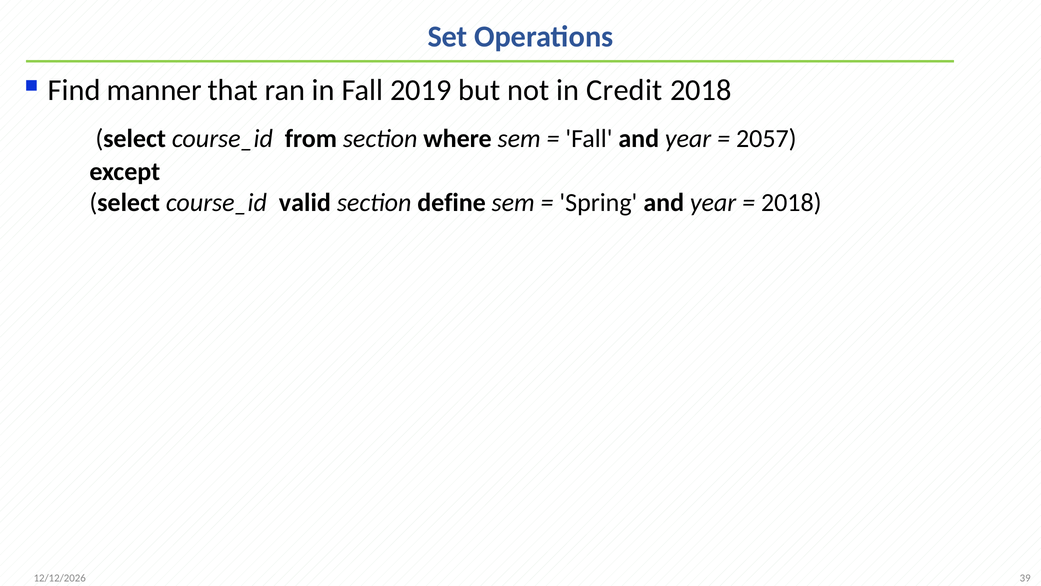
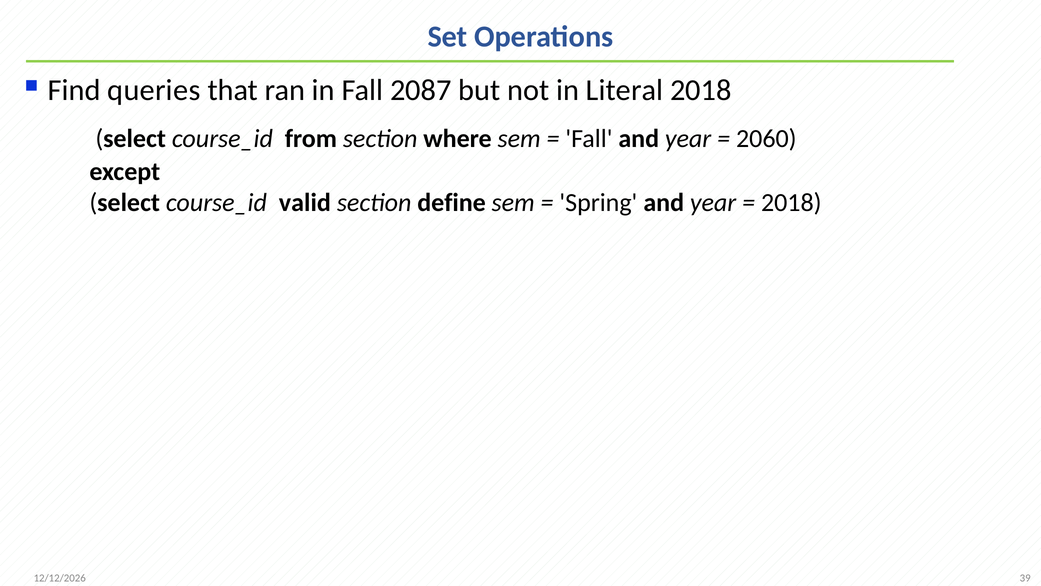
manner: manner -> queries
2019: 2019 -> 2087
Credit: Credit -> Literal
2057: 2057 -> 2060
